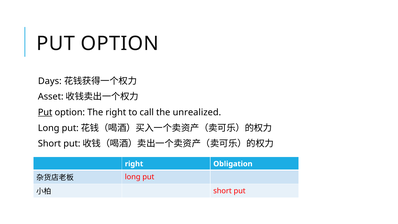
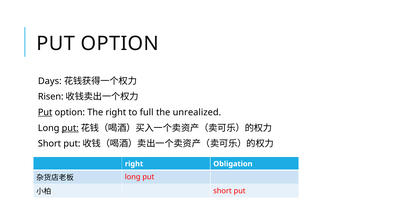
Asset: Asset -> Risen
call: call -> full
put at (70, 128) underline: none -> present
